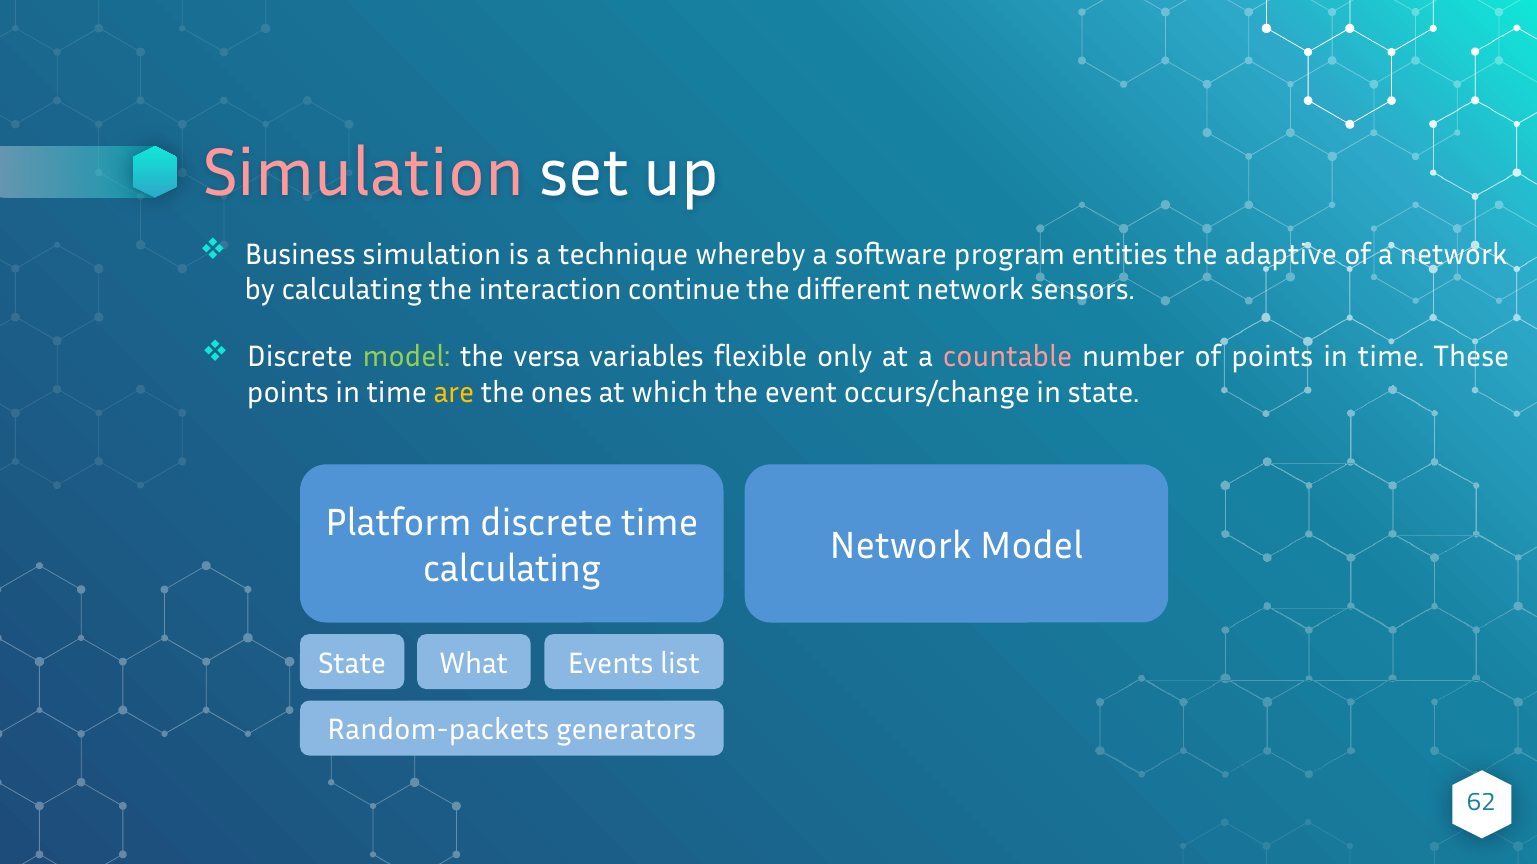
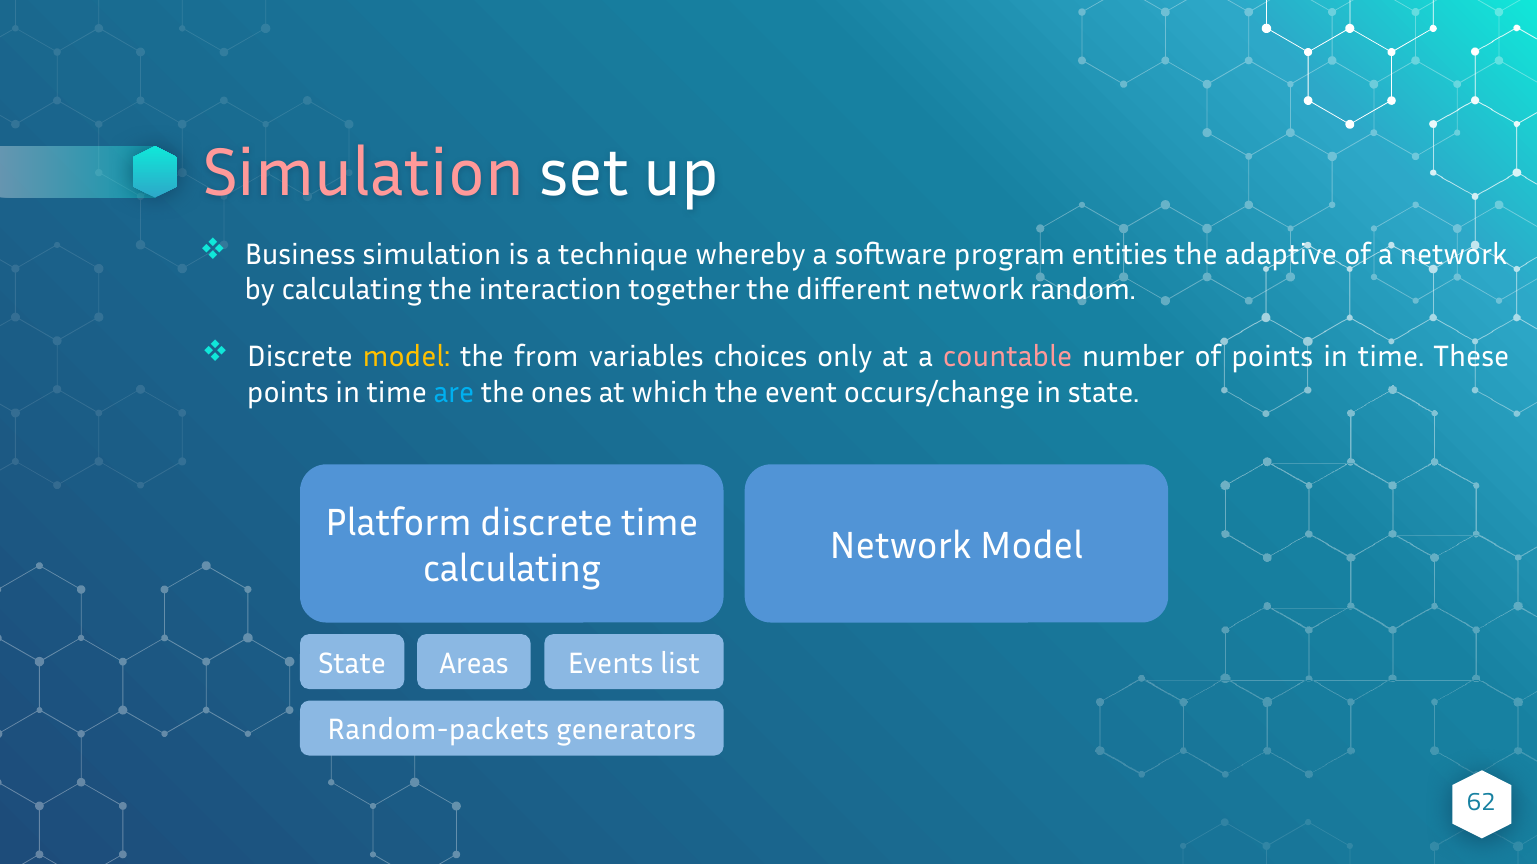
continue: continue -> together
sensors: sensors -> random
model at (406, 357) colour: light green -> yellow
versa: versa -> from
flexible: flexible -> choices
are colour: yellow -> light blue
What: What -> Areas
